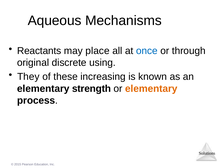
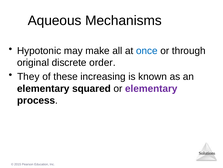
Reactants: Reactants -> Hypotonic
place: place -> make
using: using -> order
strength: strength -> squared
elementary at (151, 88) colour: orange -> purple
